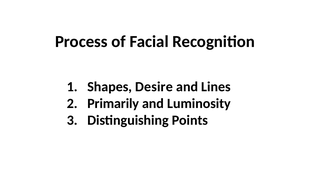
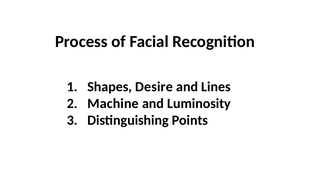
Primarily: Primarily -> Machine
